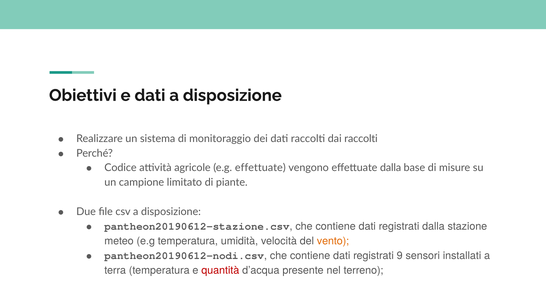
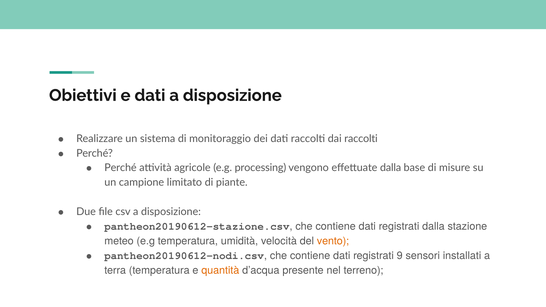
Codice at (120, 168): Codice -> Perché
e.g effettuate: effettuate -> processing
quantità colour: red -> orange
